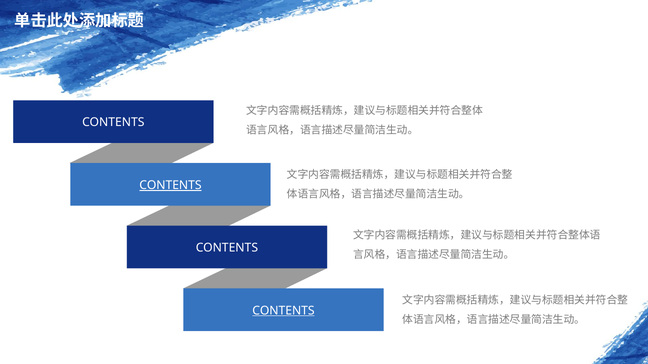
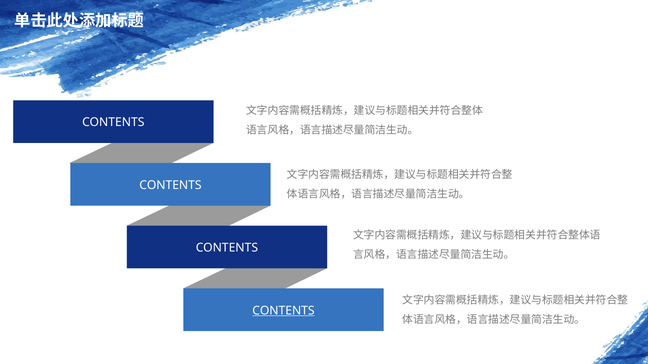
CONTENTS at (170, 185) underline: present -> none
